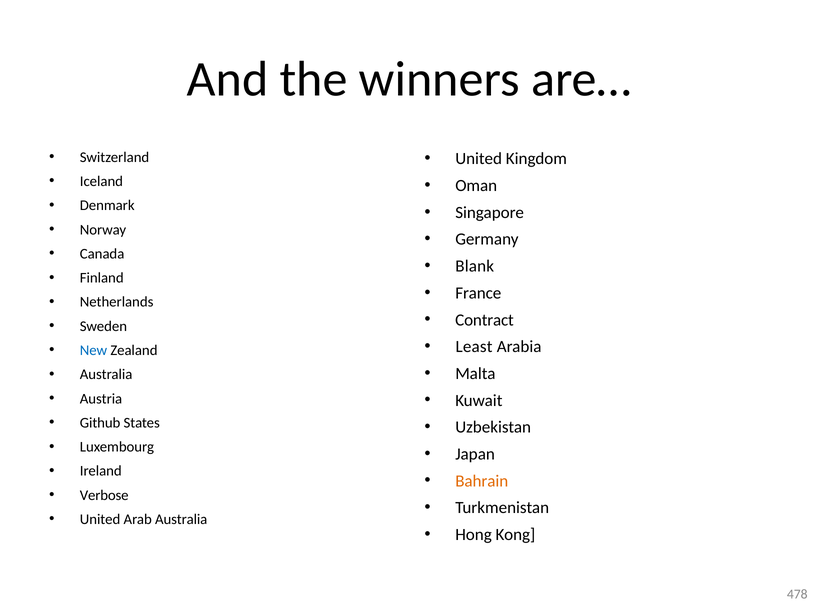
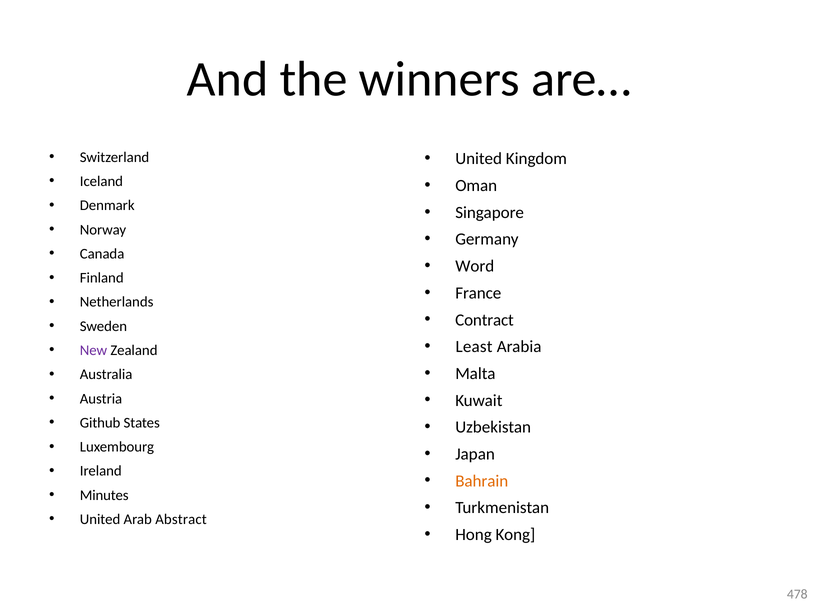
Blank: Blank -> Word
New colour: blue -> purple
Verbose: Verbose -> Minutes
Arab Australia: Australia -> Abstract
